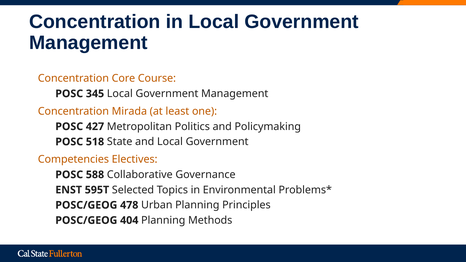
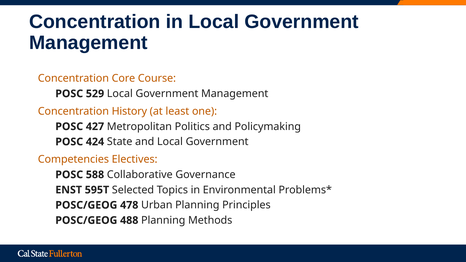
345: 345 -> 529
Mirada: Mirada -> History
518: 518 -> 424
404: 404 -> 488
